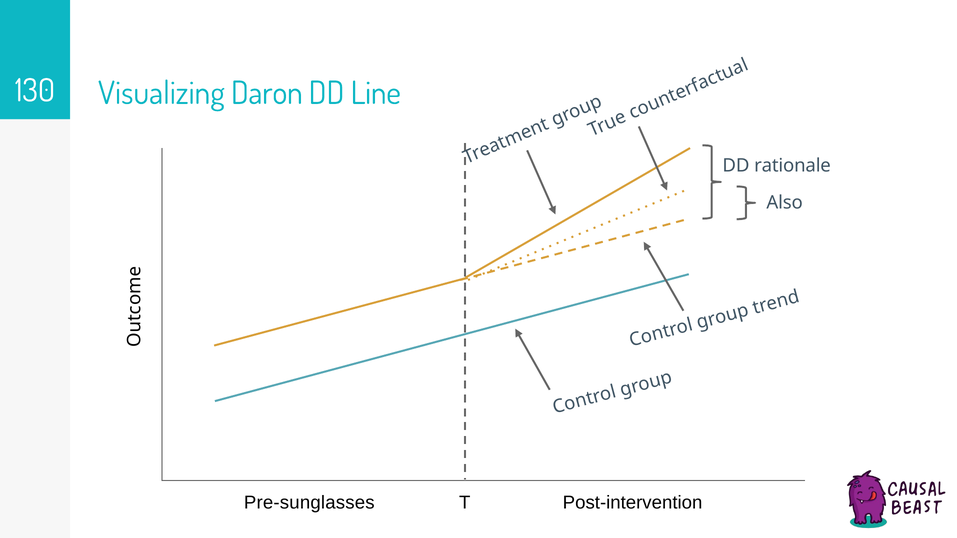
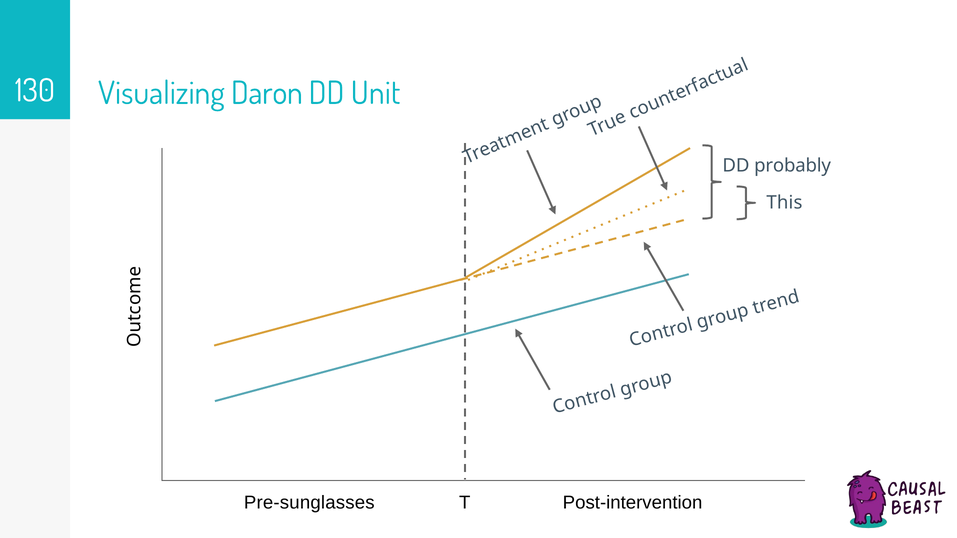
Line: Line -> Unit
rationale: rationale -> probably
Also: Also -> This
